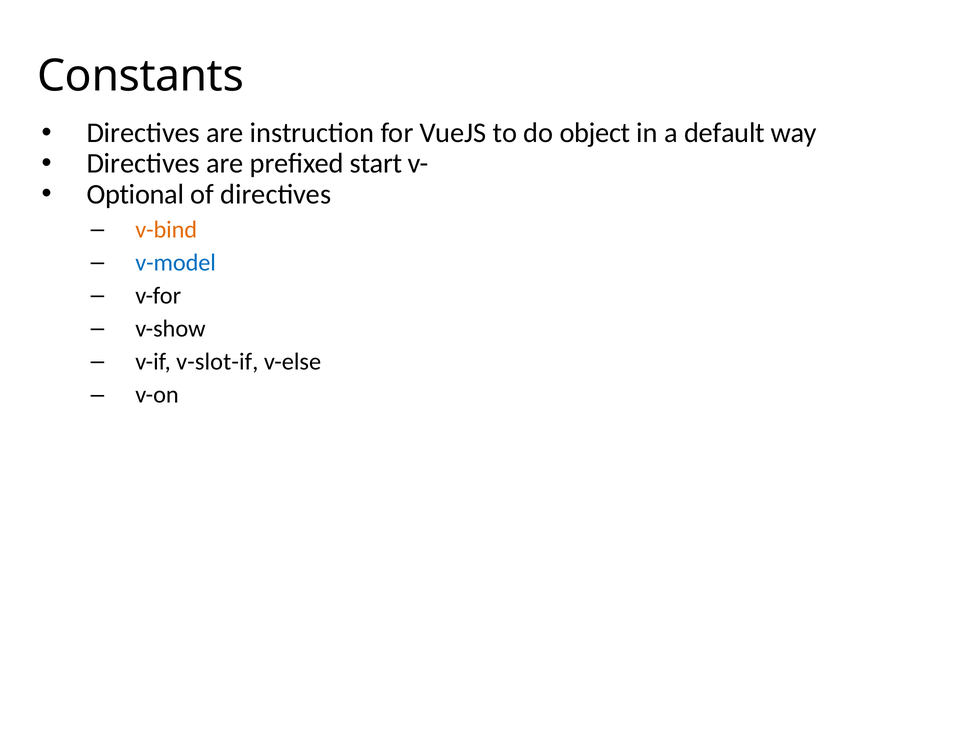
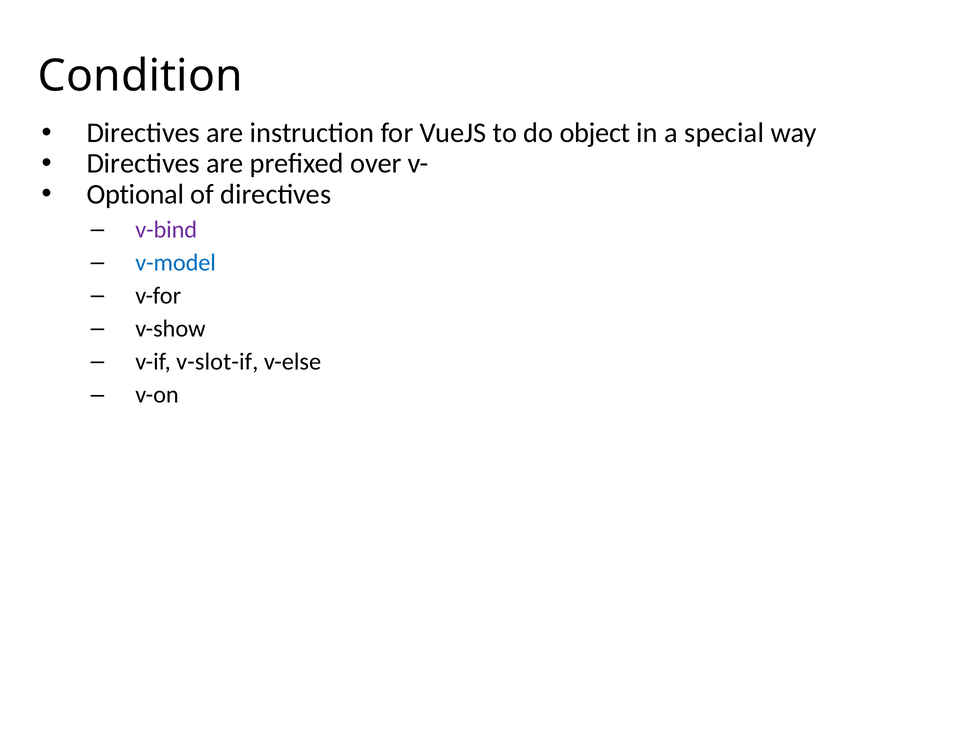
Constants: Constants -> Condition
default: default -> special
start: start -> over
v-bind colour: orange -> purple
